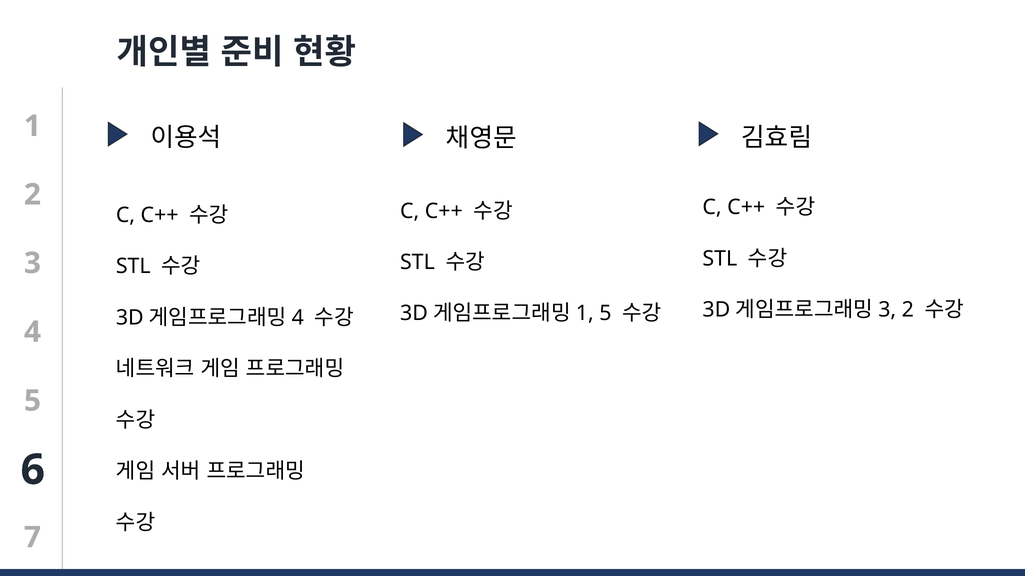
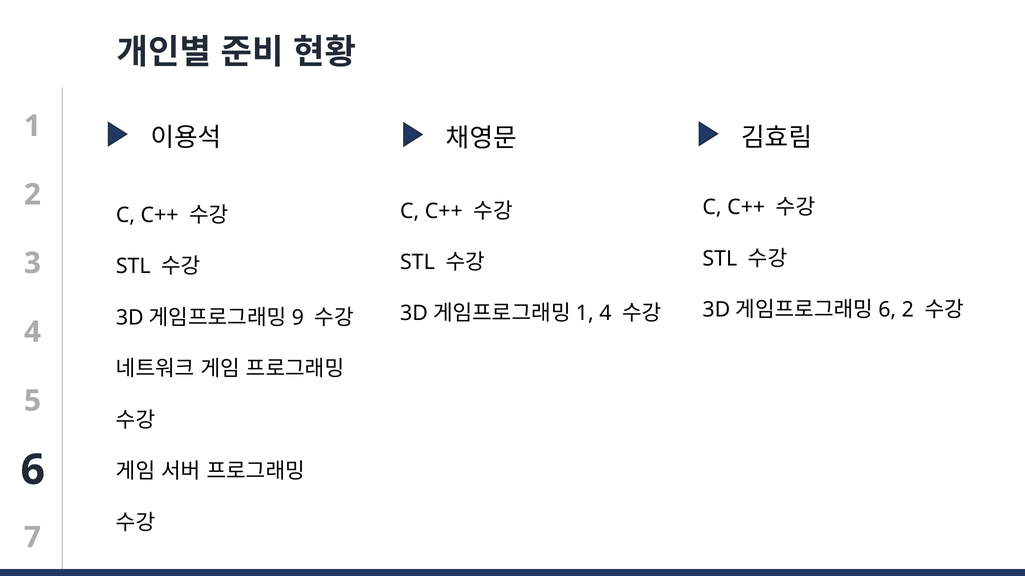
3 at (887, 310): 3 -> 6
1 5: 5 -> 4
4 at (298, 318): 4 -> 9
